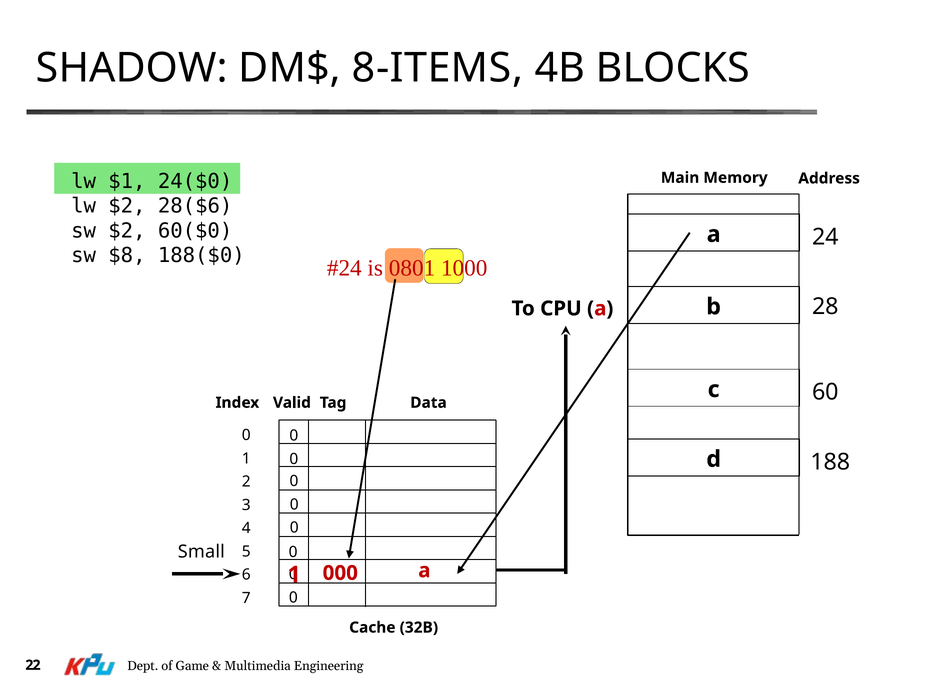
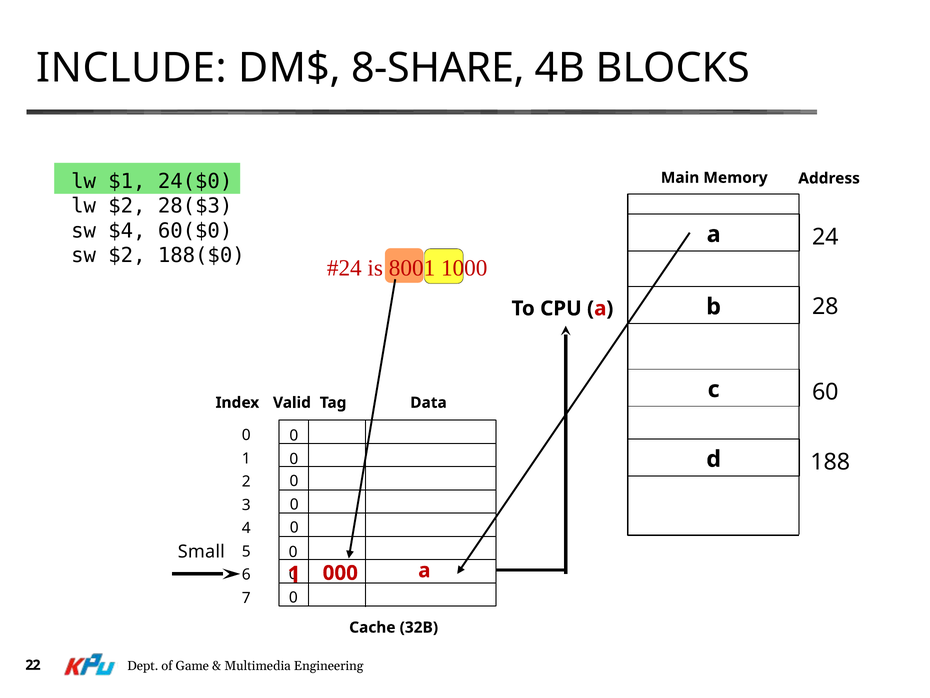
SHADOW: SHADOW -> INCLUDE
8-ITEMS: 8-ITEMS -> 8-SHARE
28($6: 28($6 -> 28($3
sw $2: $2 -> $4
sw $8: $8 -> $2
0801: 0801 -> 8001
